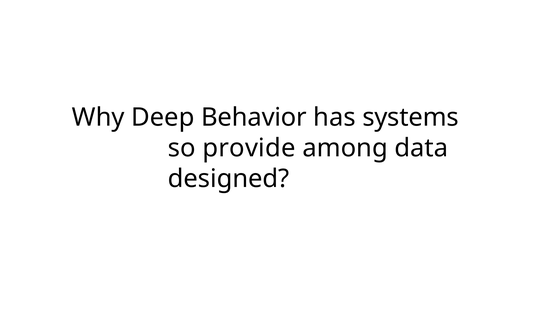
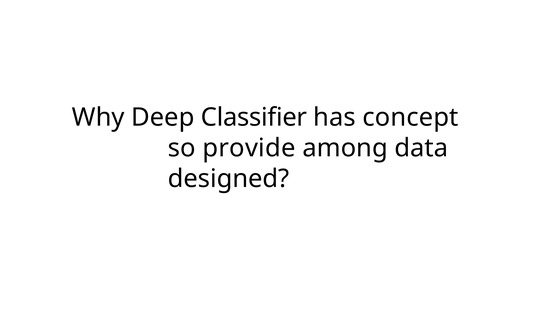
Behavior: Behavior -> Classifier
systems: systems -> concept
